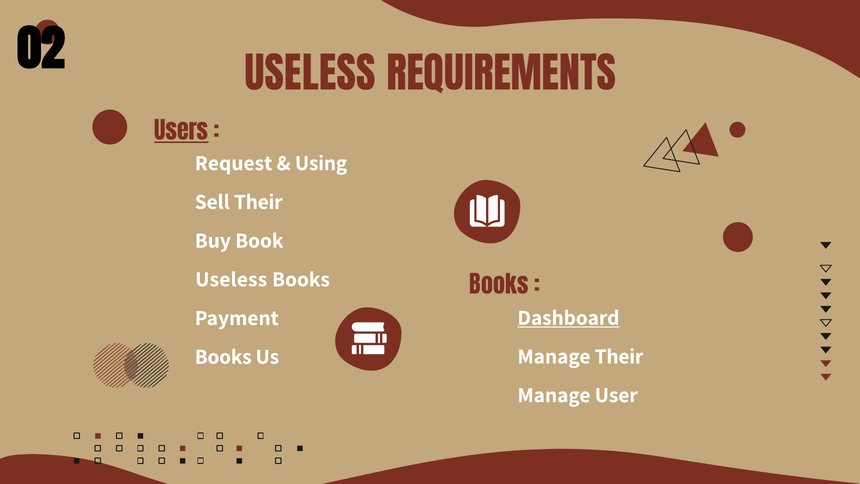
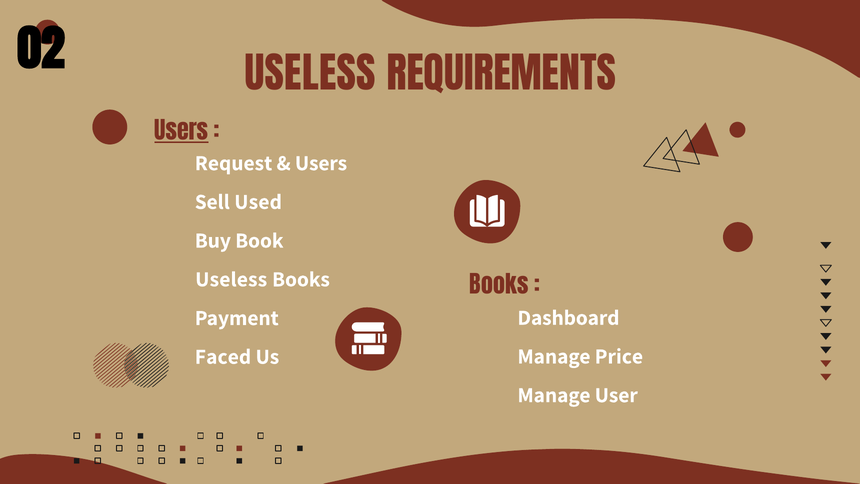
Using at (321, 163): Using -> Users
Sell Their: Their -> Used
Dashboard underline: present -> none
Manage Their: Their -> Price
Books at (223, 357): Books -> Faced
